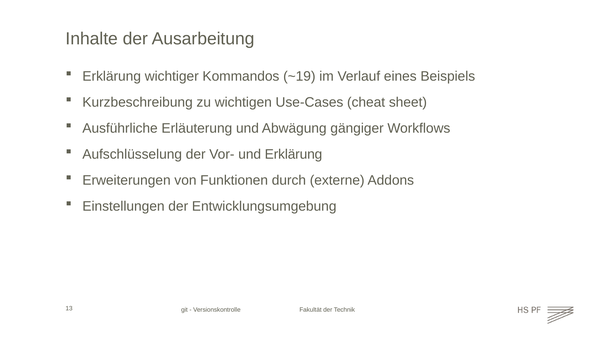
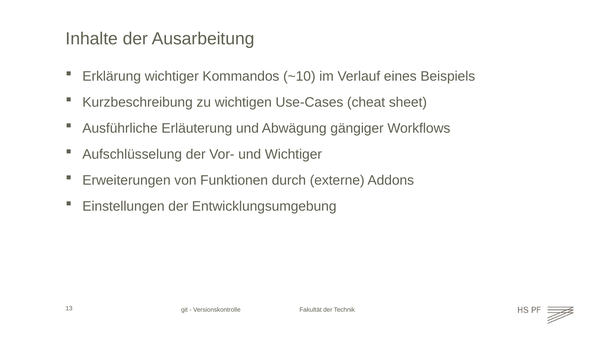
~19: ~19 -> ~10
und Erklärung: Erklärung -> Wichtiger
